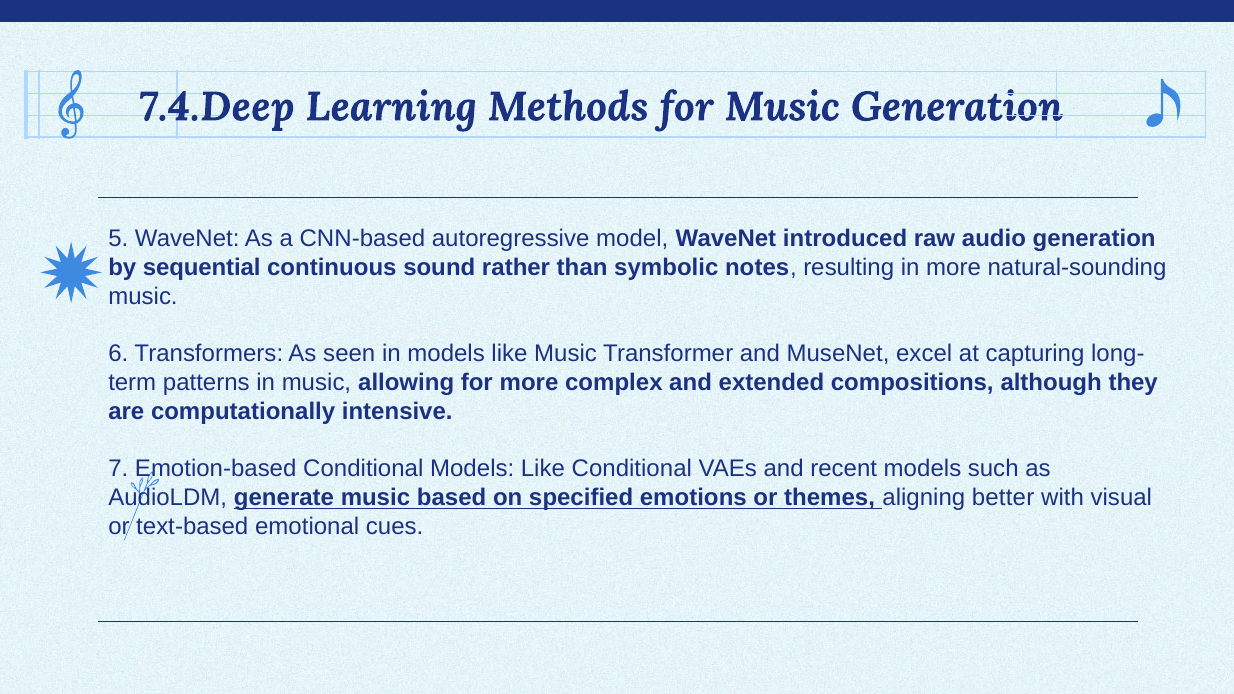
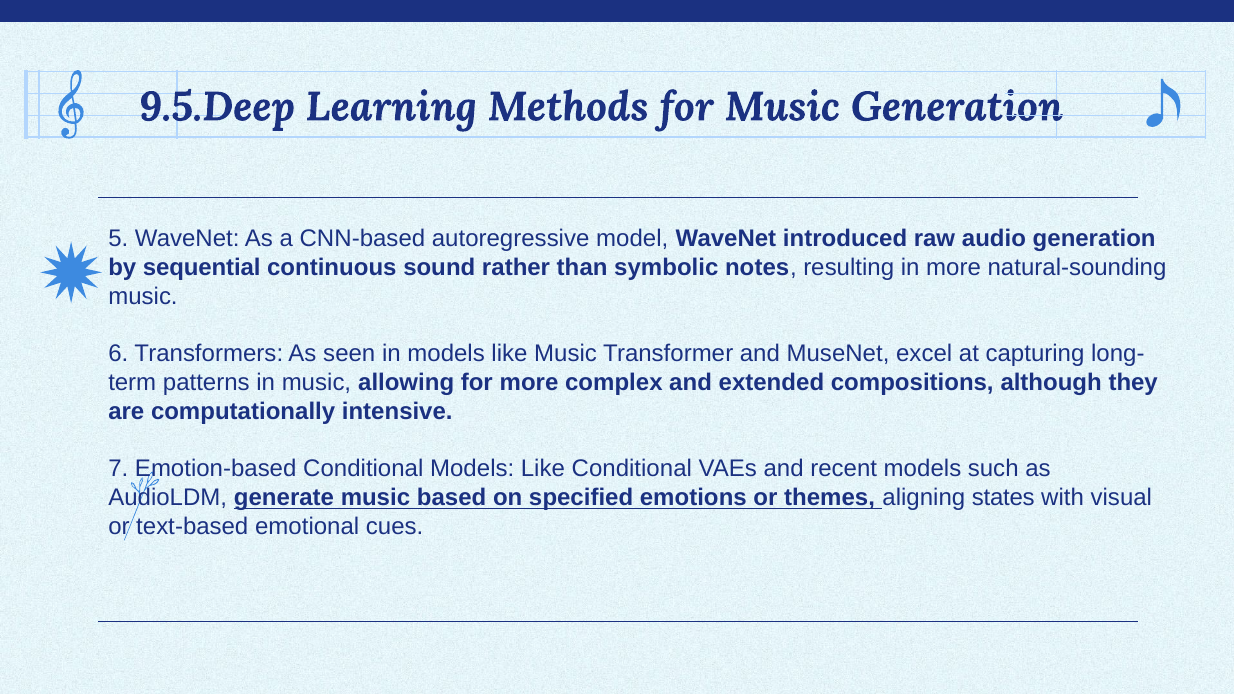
7.4.Deep: 7.4.Deep -> 9.5.Deep
better: better -> states
